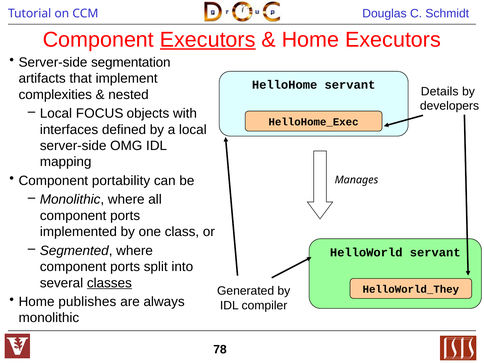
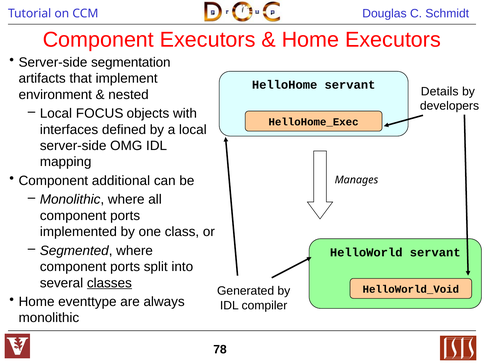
Executors at (208, 40) underline: present -> none
complexities: complexities -> environment
portability: portability -> additional
HelloWorld_They: HelloWorld_They -> HelloWorld_Void
publishes: publishes -> eventtype
